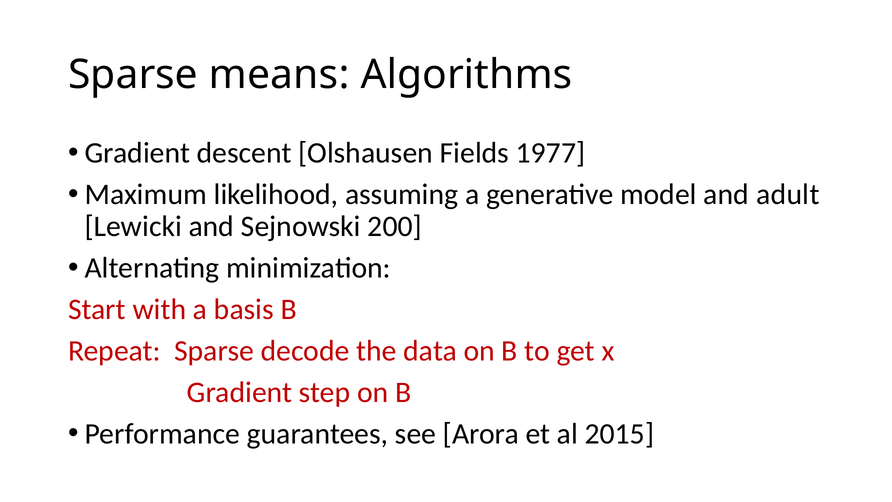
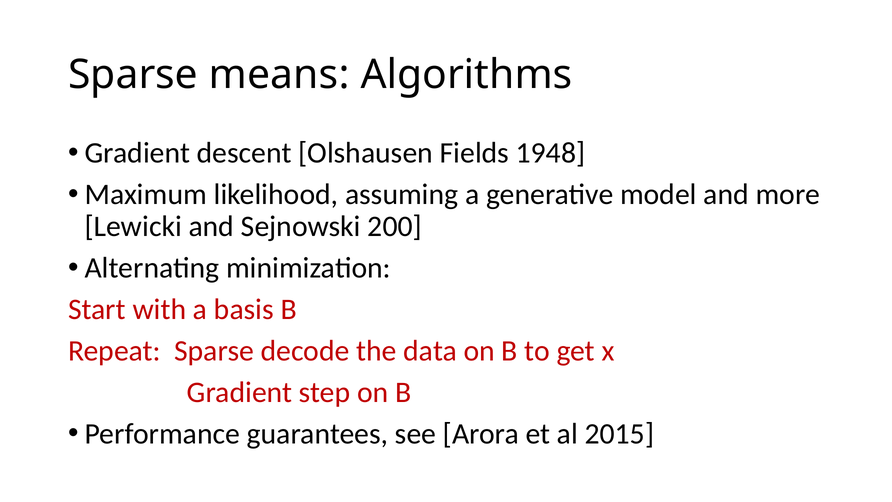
1977: 1977 -> 1948
adult: adult -> more
